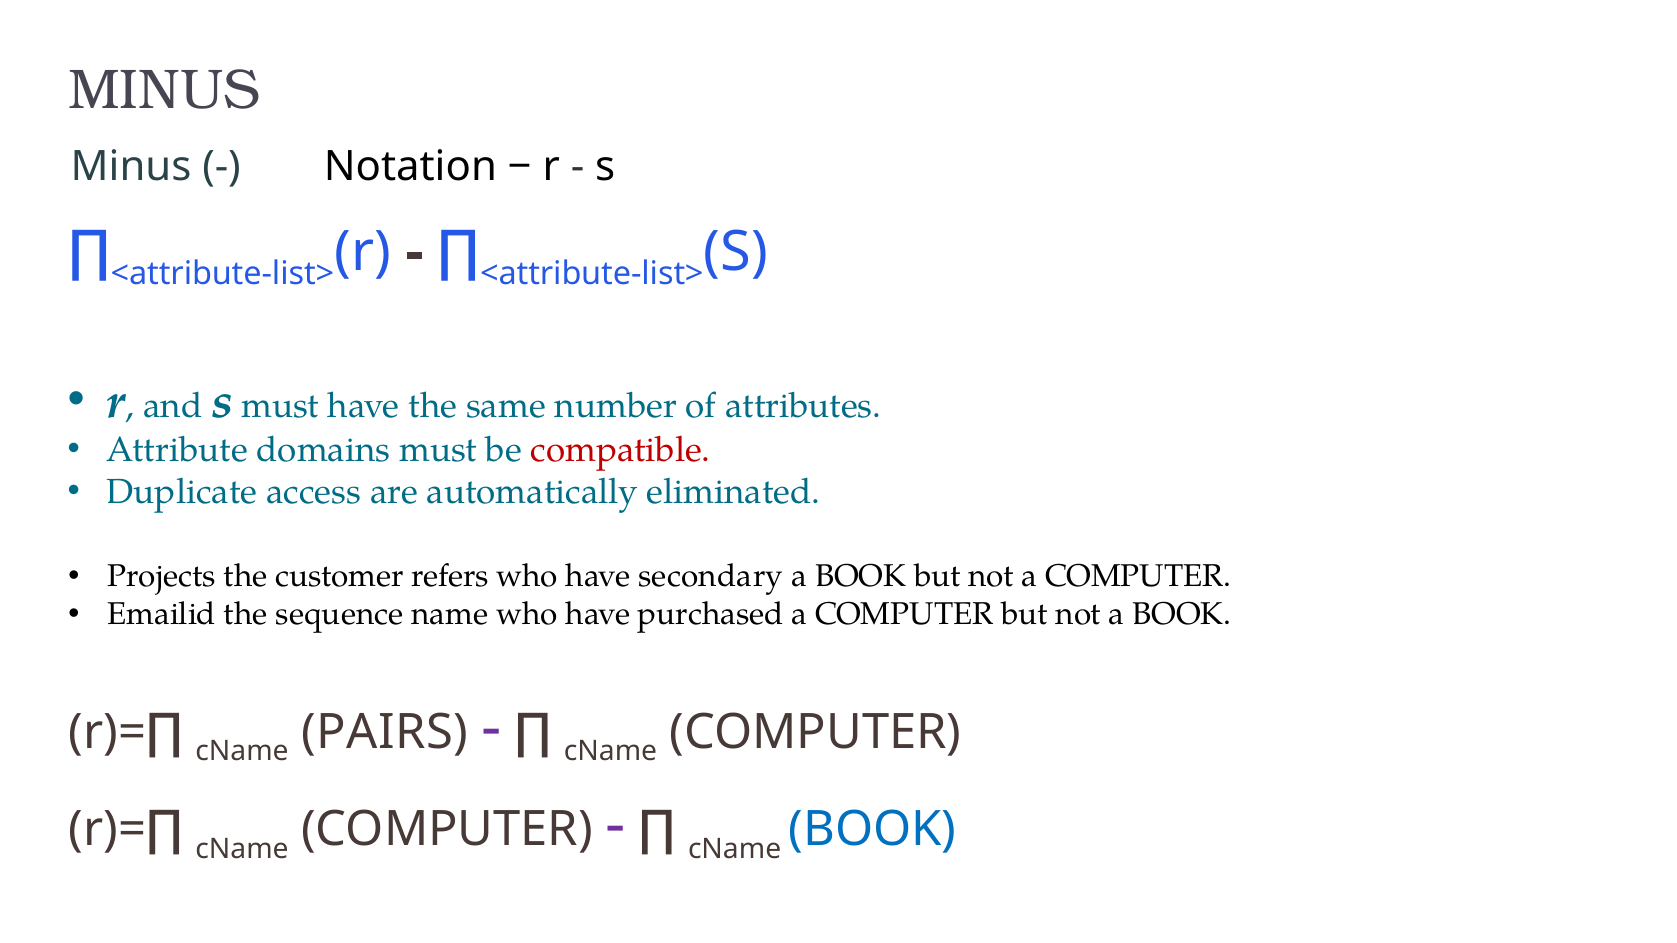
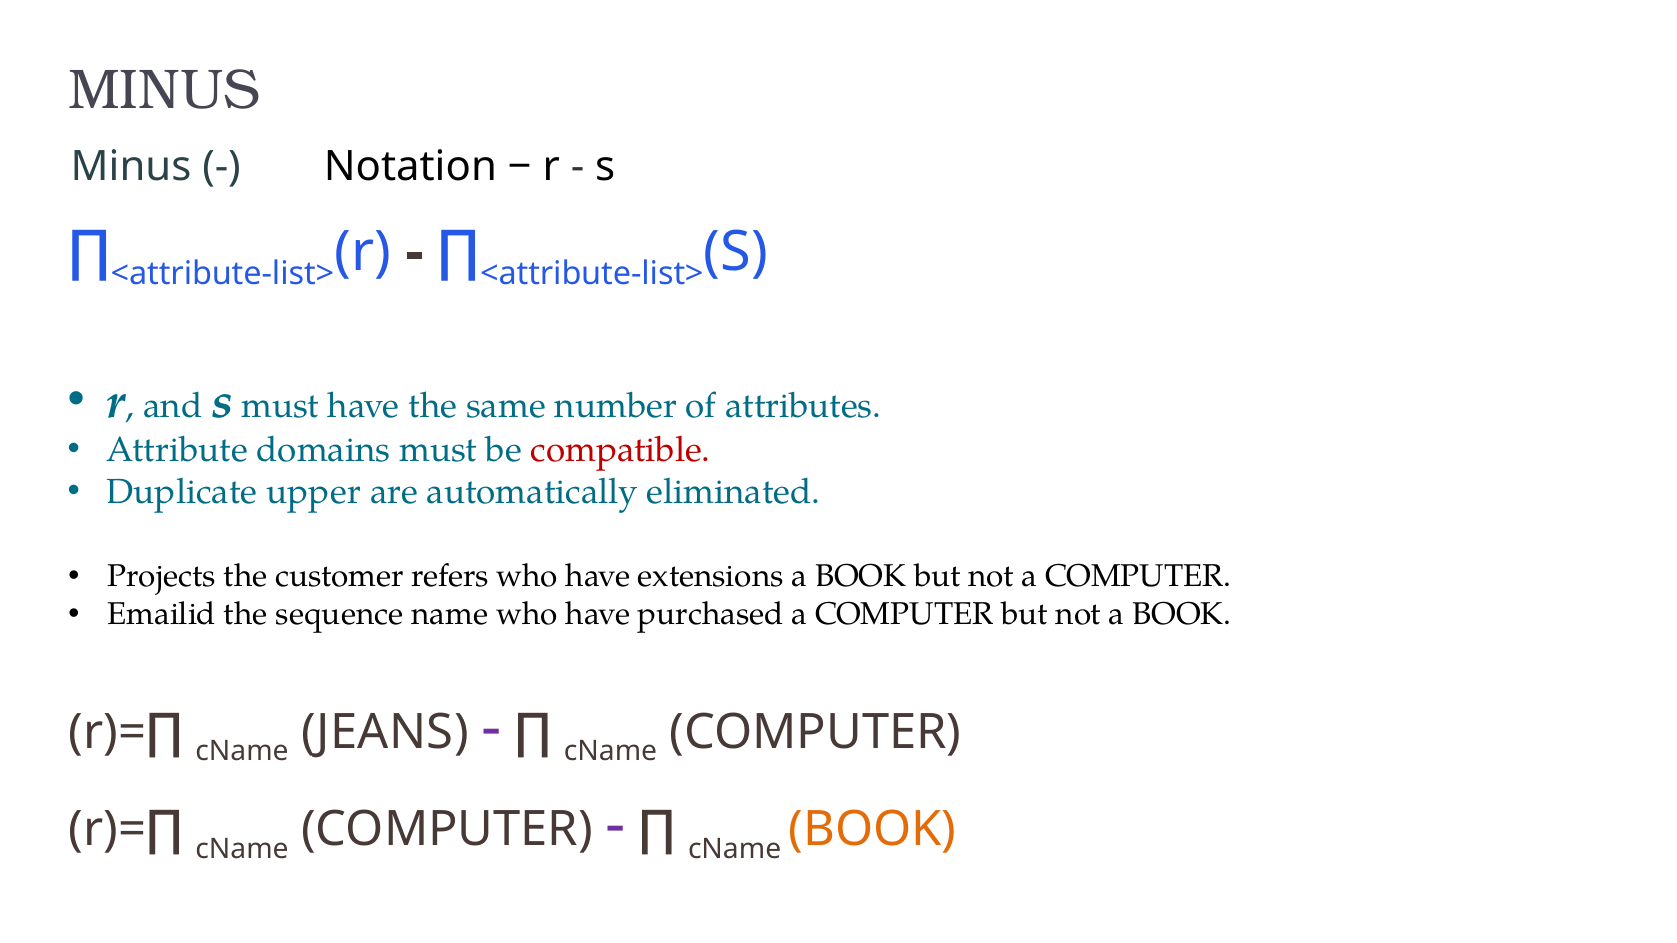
access: access -> upper
secondary: secondary -> extensions
PAIRS: PAIRS -> JEANS
BOOK at (872, 830) colour: blue -> orange
